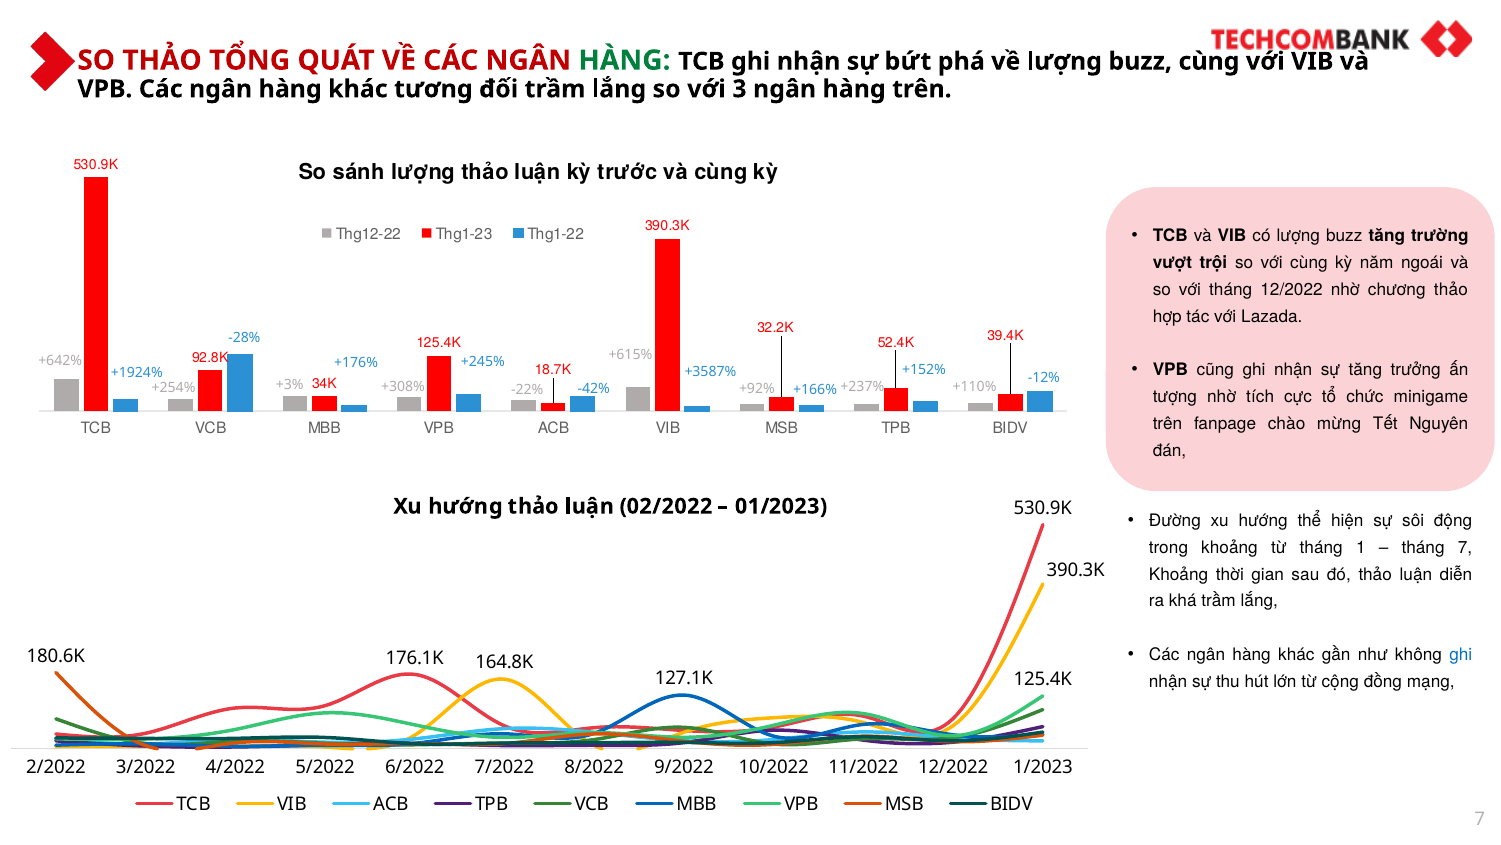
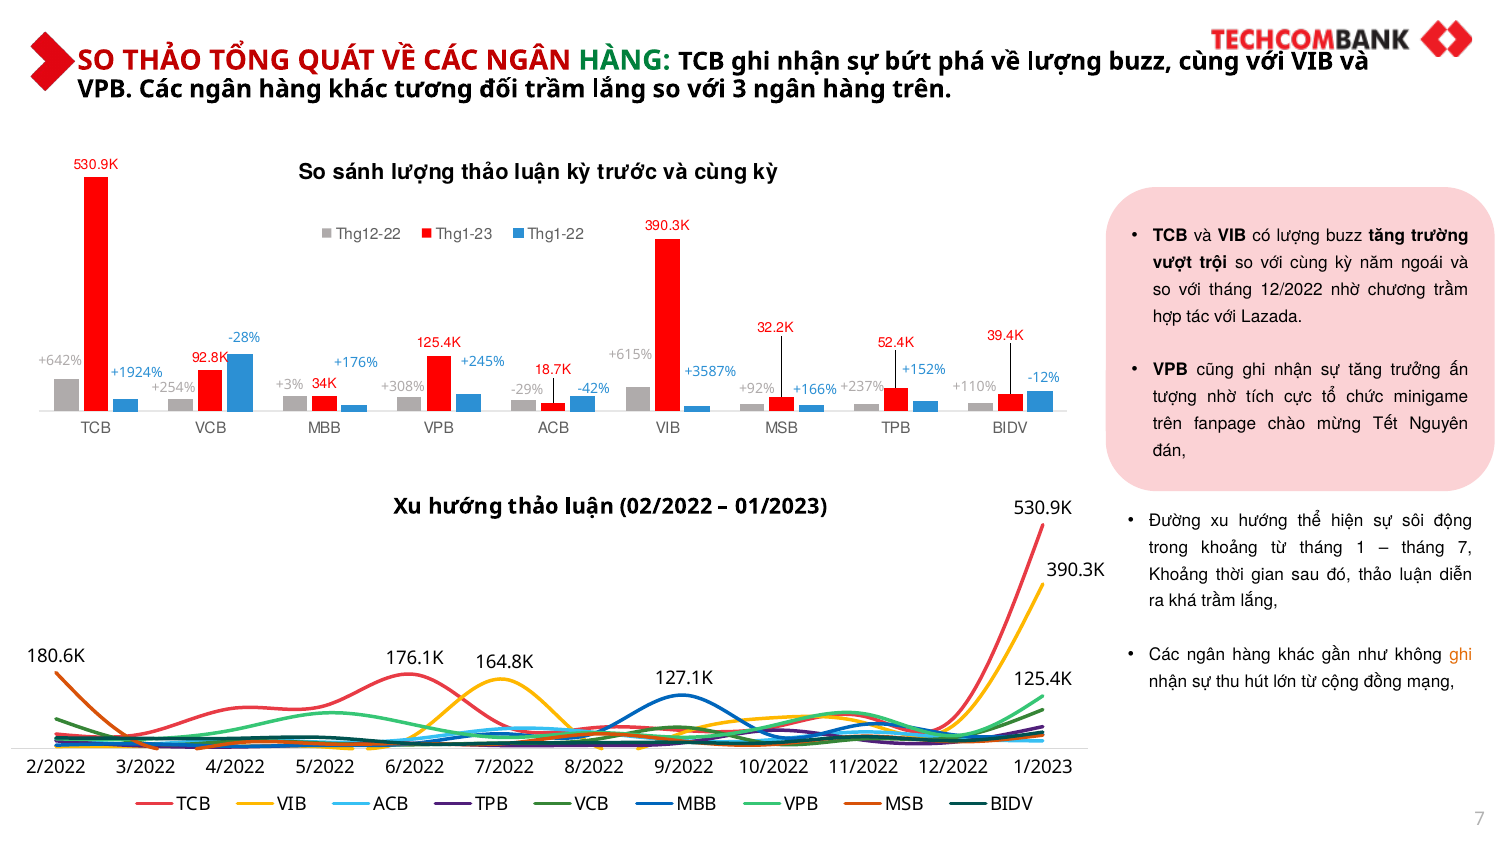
chương thảo: thảo -> trầm
-22%: -22% -> -29%
ghi at (1461, 654) colour: blue -> orange
